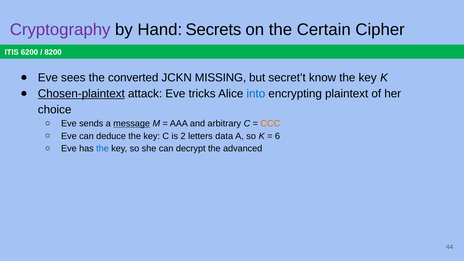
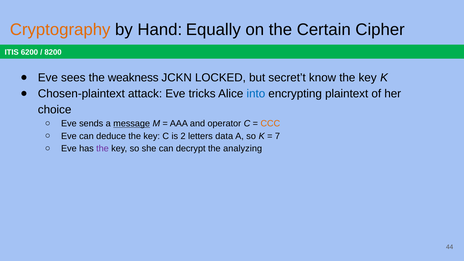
Cryptography colour: purple -> orange
Secrets: Secrets -> Equally
converted: converted -> weakness
MISSING: MISSING -> LOCKED
Chosen-plaintext underline: present -> none
arbitrary: arbitrary -> operator
6: 6 -> 7
the at (102, 149) colour: blue -> purple
advanced: advanced -> analyzing
